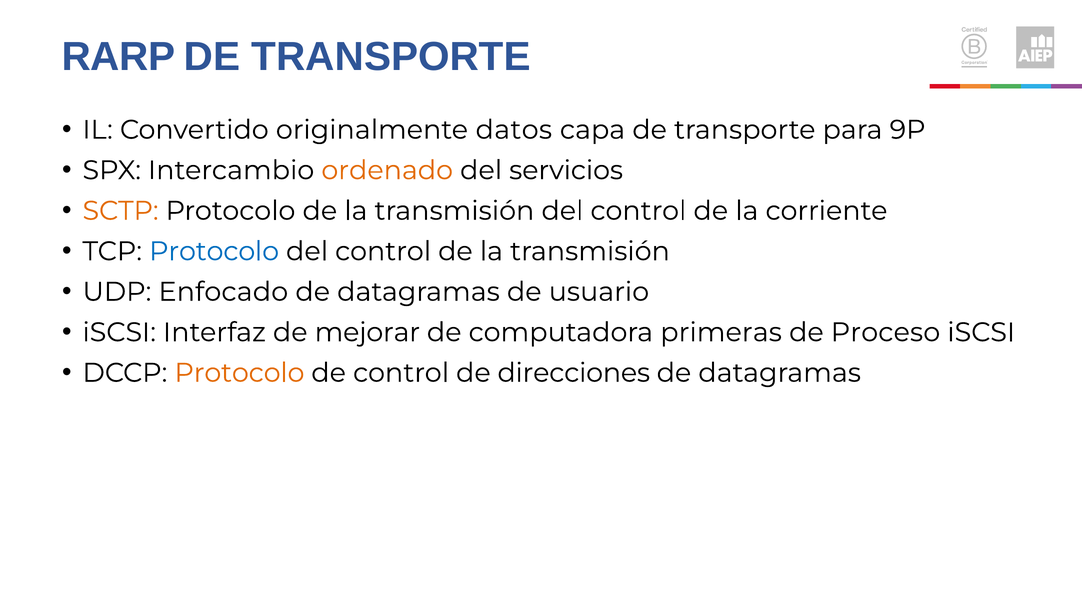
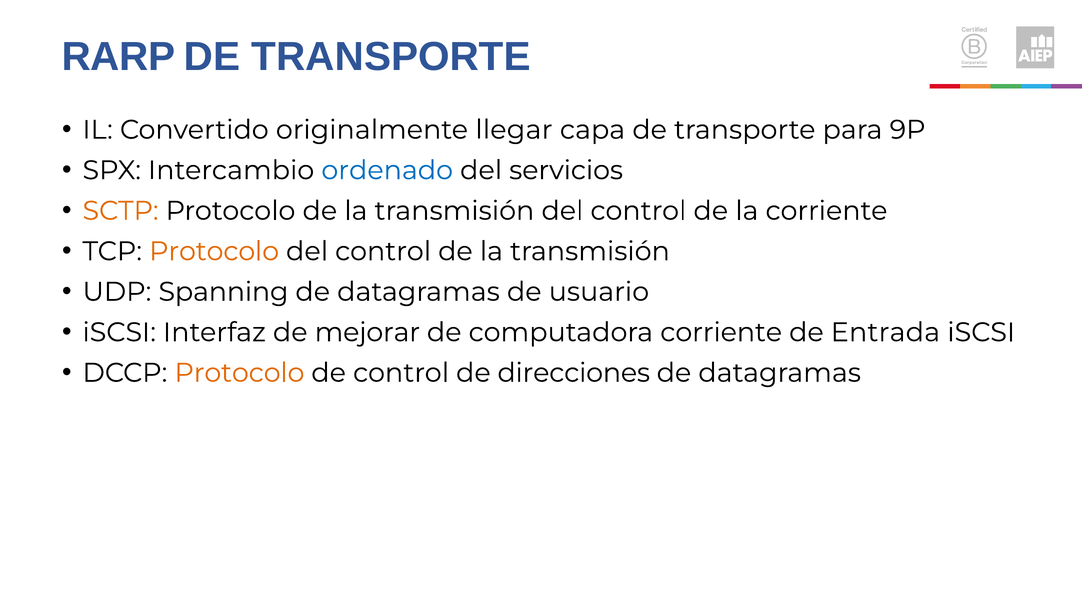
datos: datos -> llegar
ordenado colour: orange -> blue
Protocolo at (214, 251) colour: blue -> orange
Enfocado: Enfocado -> Spanning
computadora primeras: primeras -> corriente
Proceso: Proceso -> Entrada
